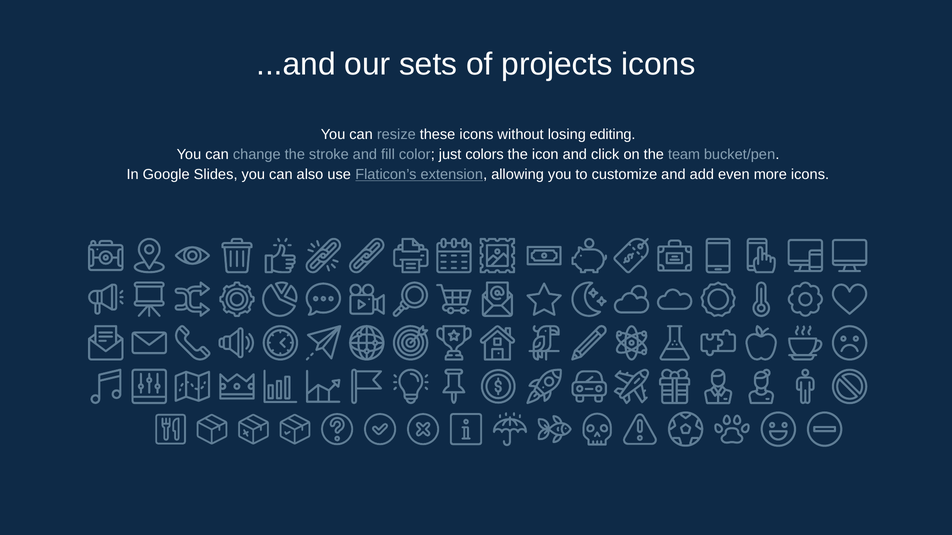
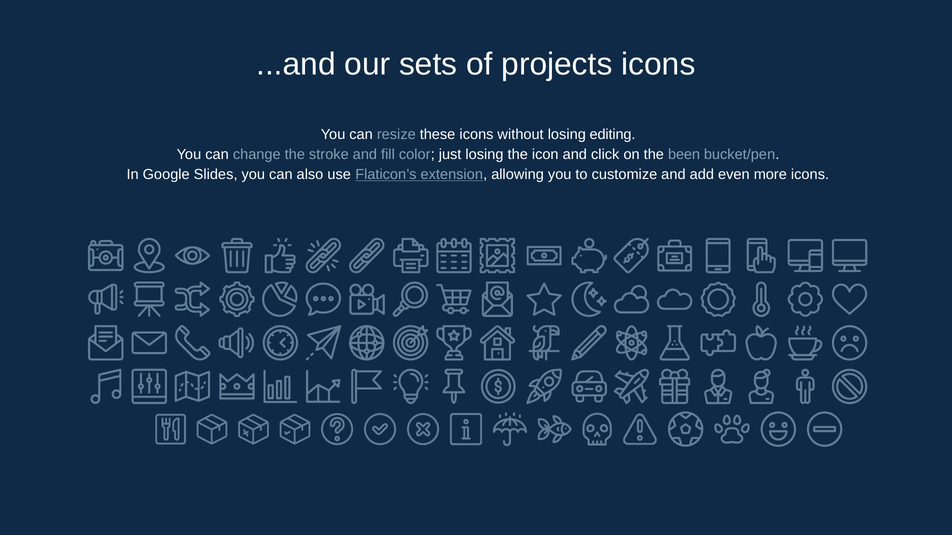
just colors: colors -> losing
team: team -> been
